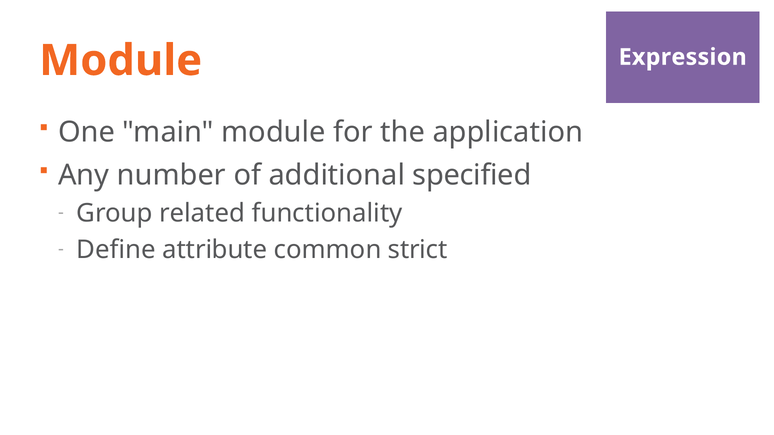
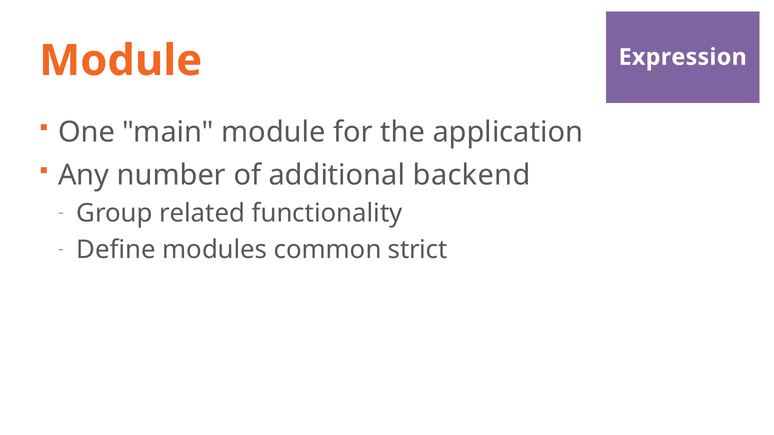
specified: specified -> backend
attribute: attribute -> modules
